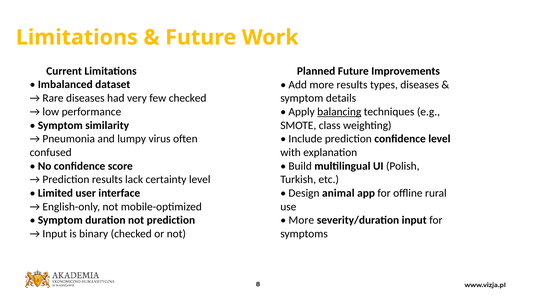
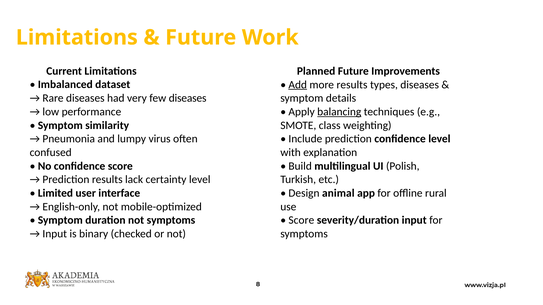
Add underline: none -> present
few checked: checked -> diseases
not prediction: prediction -> symptoms
More at (301, 221): More -> Score
